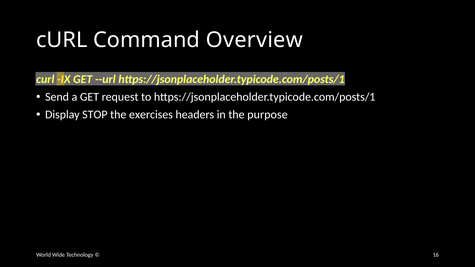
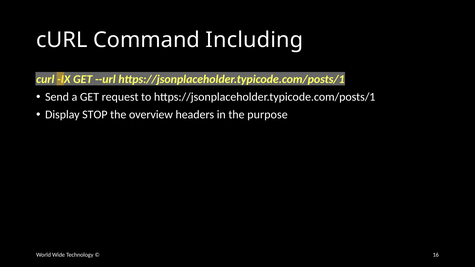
Overview: Overview -> Including
exercises: exercises -> overview
